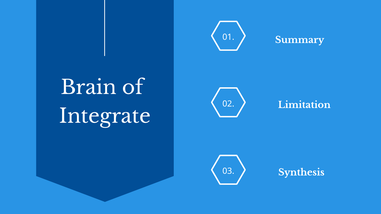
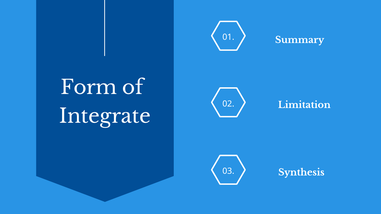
Brain: Brain -> Form
